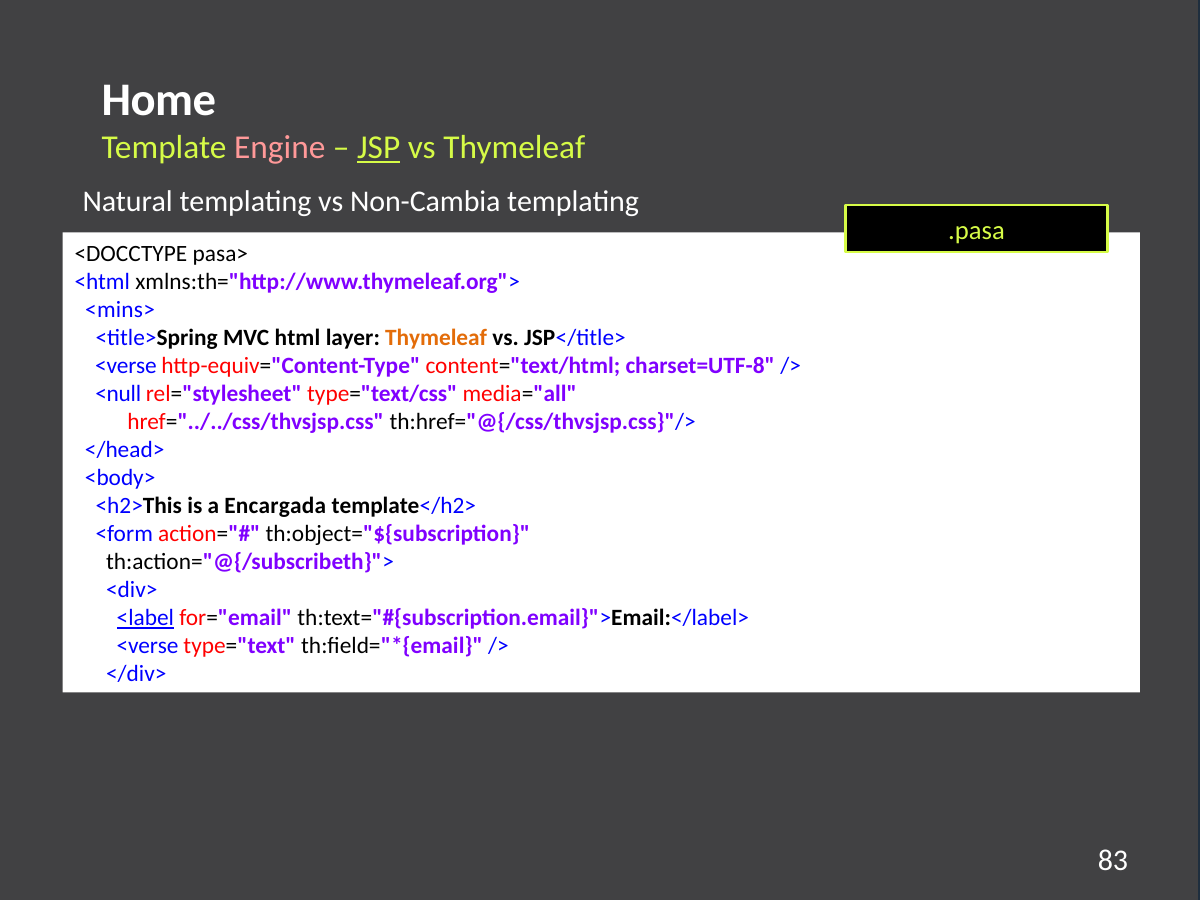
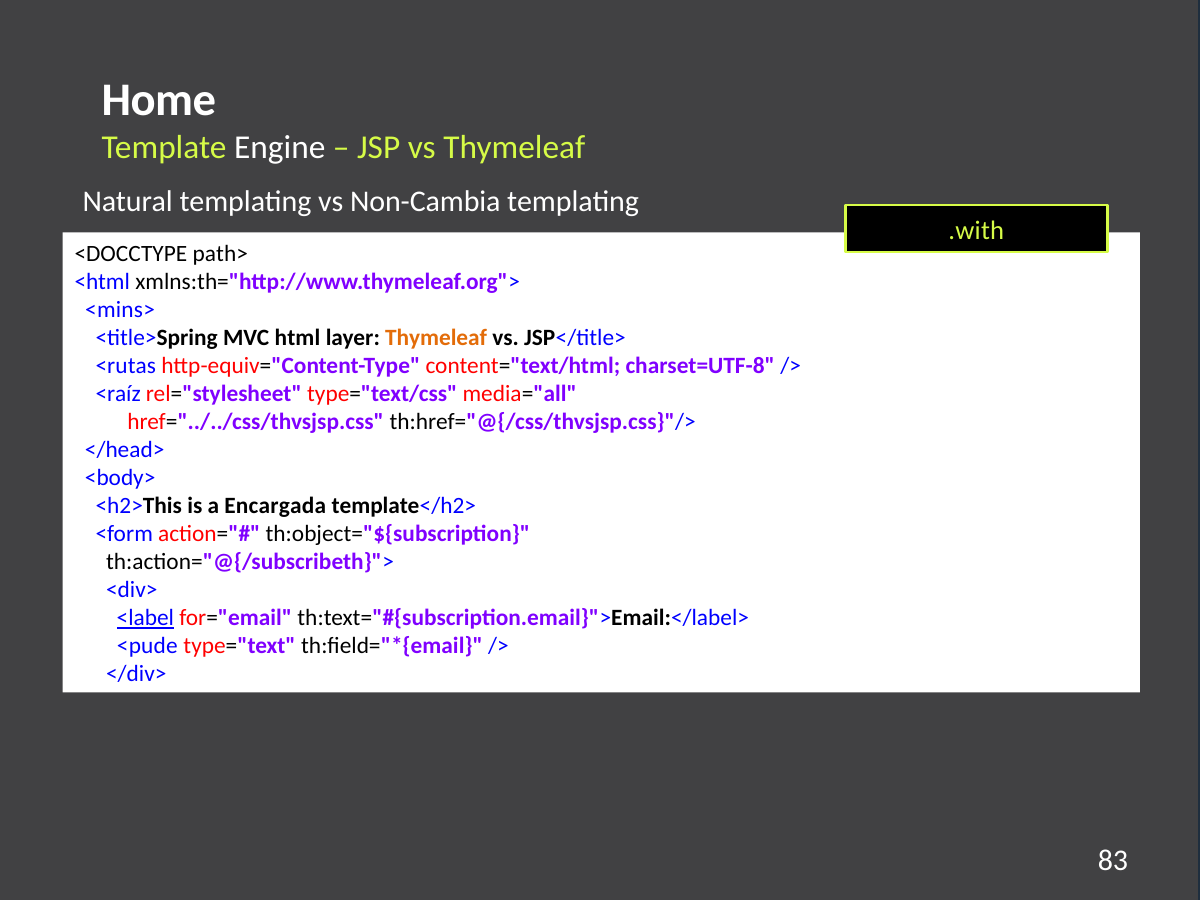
Engine colour: pink -> white
JSP underline: present -> none
.pasa: .pasa -> .with
pasa>: pasa> -> path>
<verse at (126, 366): <verse -> <rutas
<null: <null -> <raíz
<verse at (148, 646): <verse -> <pude
